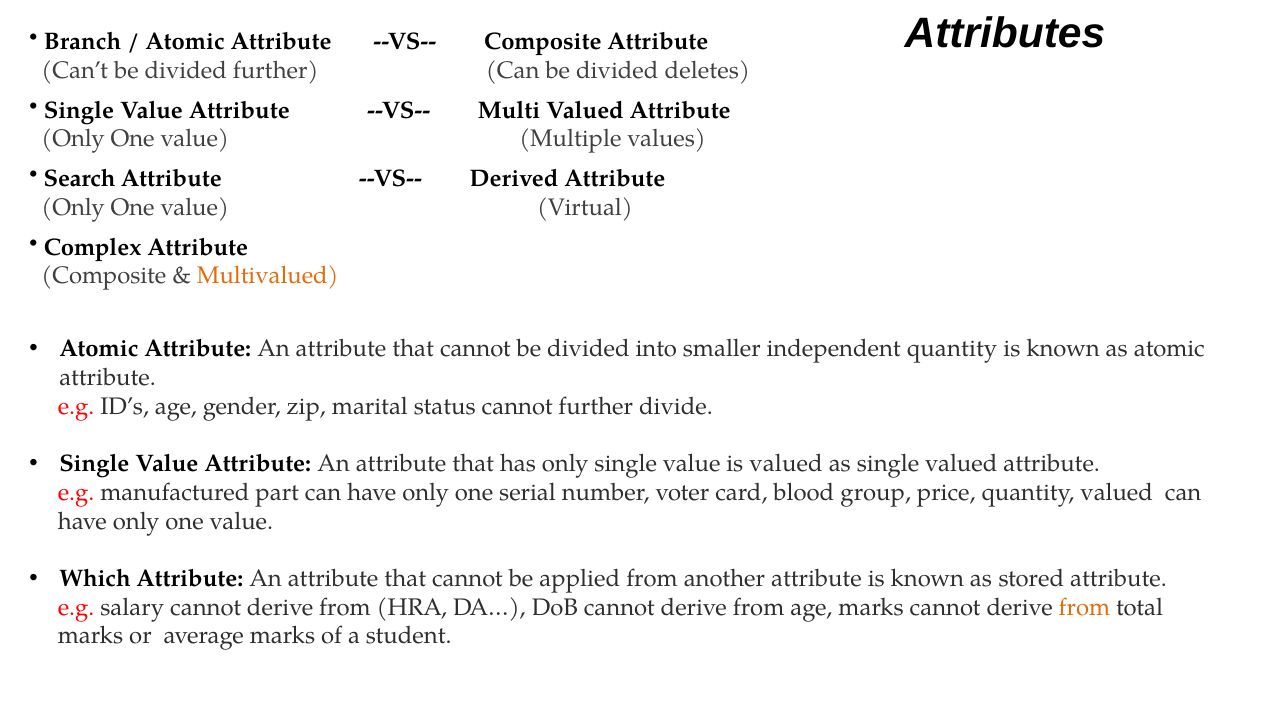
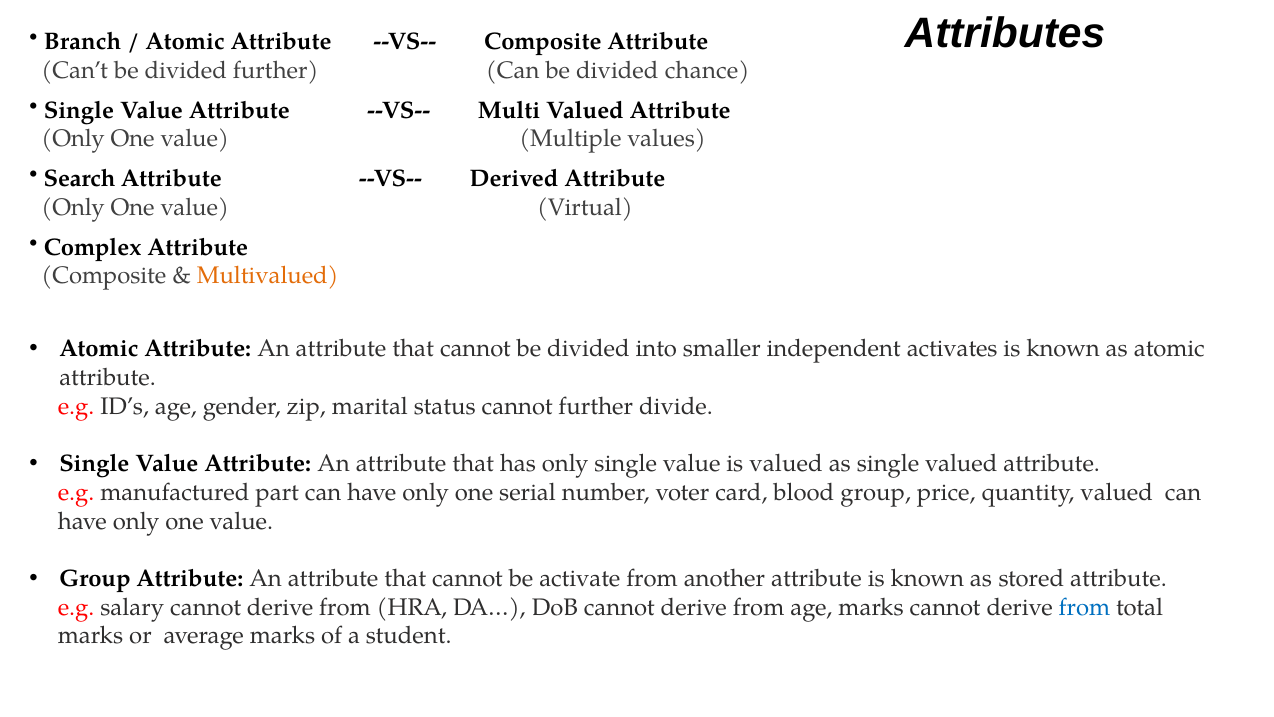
deletes: deletes -> chance
independent quantity: quantity -> activates
Which at (95, 578): Which -> Group
applied: applied -> activate
from at (1084, 607) colour: orange -> blue
